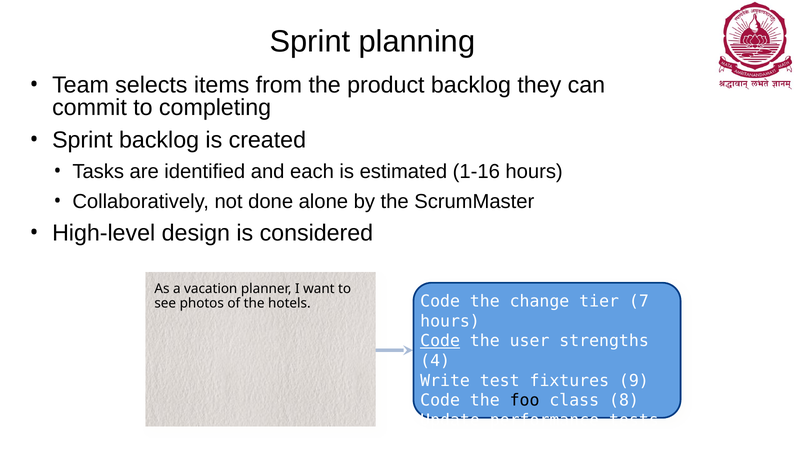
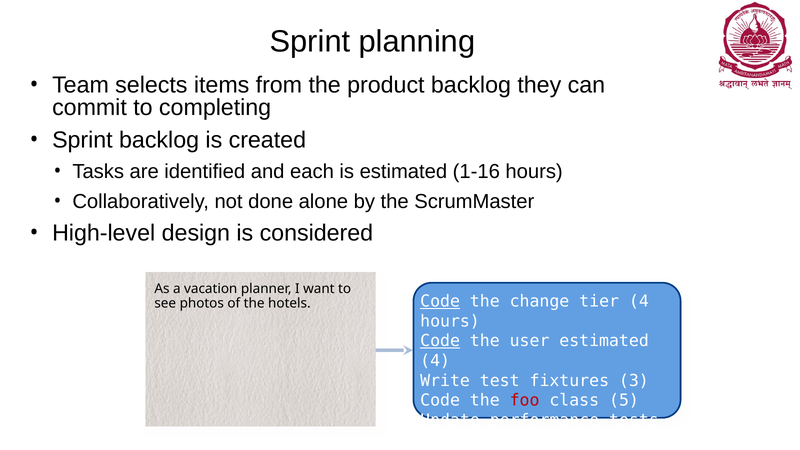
Code at (440, 301) underline: none -> present
tier 7: 7 -> 4
user strengths: strengths -> estimated
9: 9 -> 3
foo colour: black -> red
8: 8 -> 5
